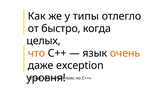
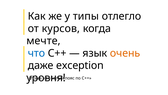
быстро: быстро -> курсов
целых: целых -> мечте
что colour: orange -> blue
